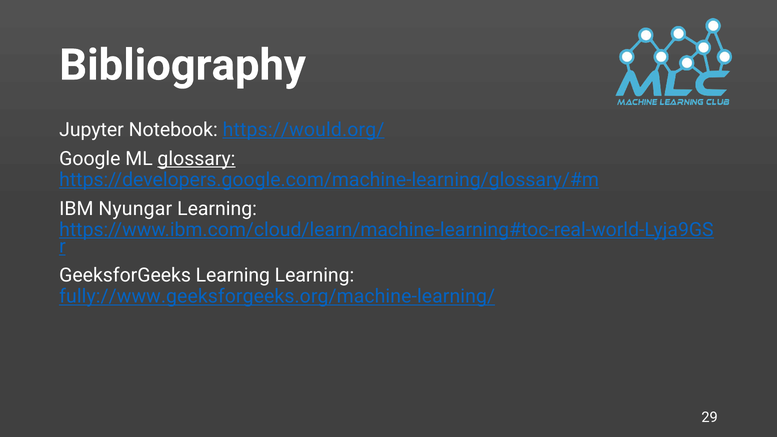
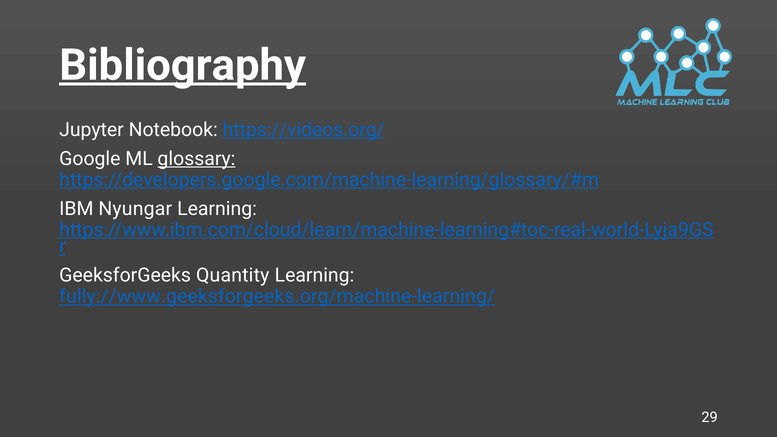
Bibliography underline: none -> present
https://would.org/: https://would.org/ -> https://videos.org/
GeeksforGeeks Learning: Learning -> Quantity
